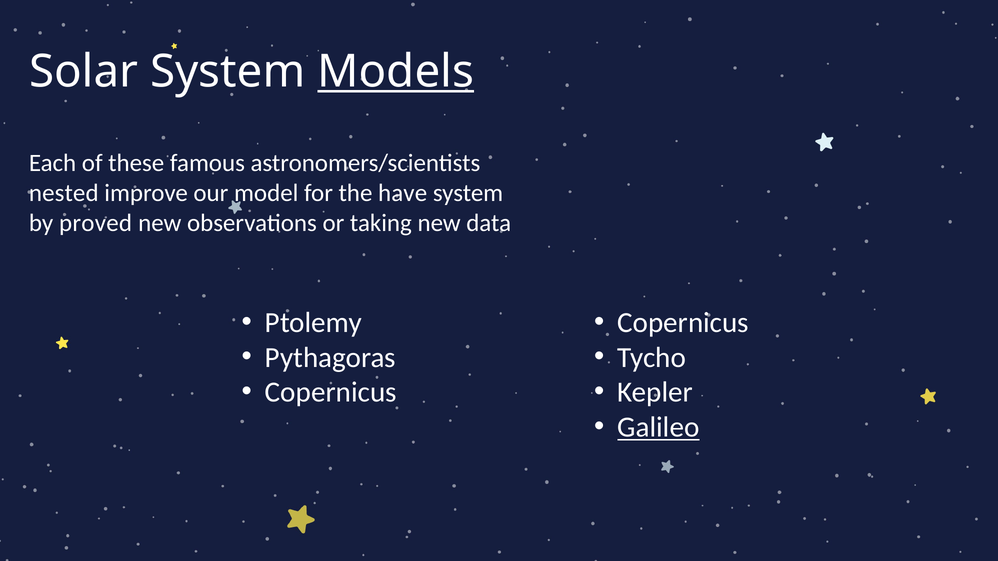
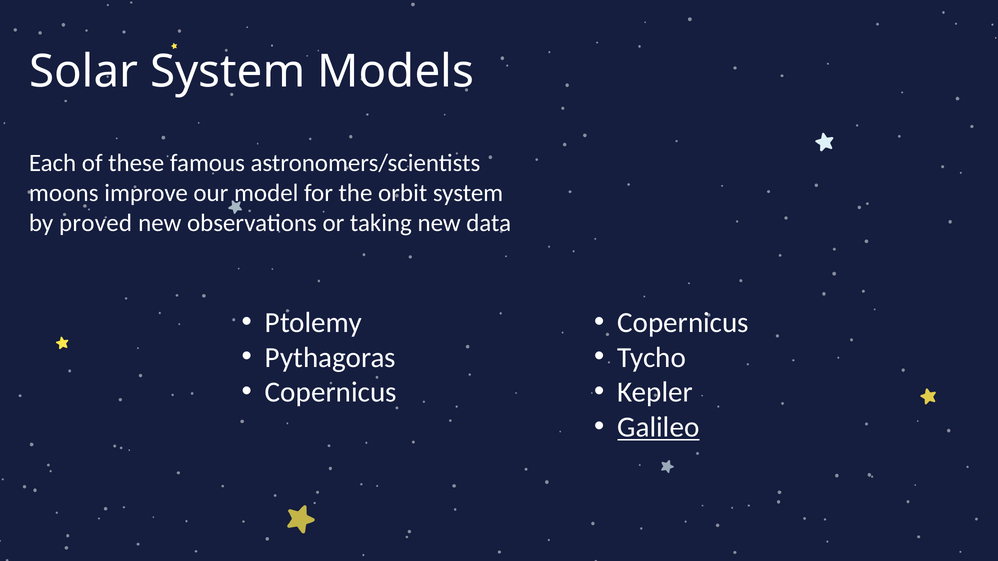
Models underline: present -> none
nested: nested -> moons
have: have -> orbit
